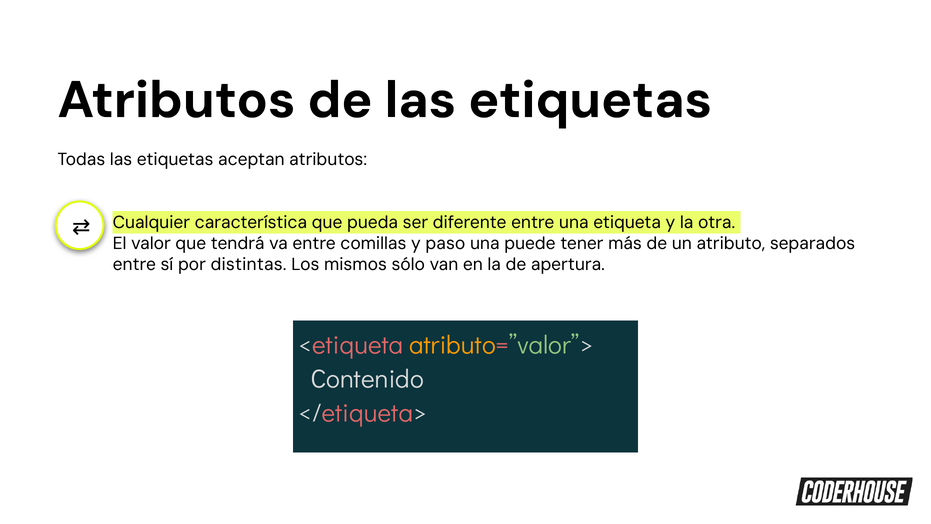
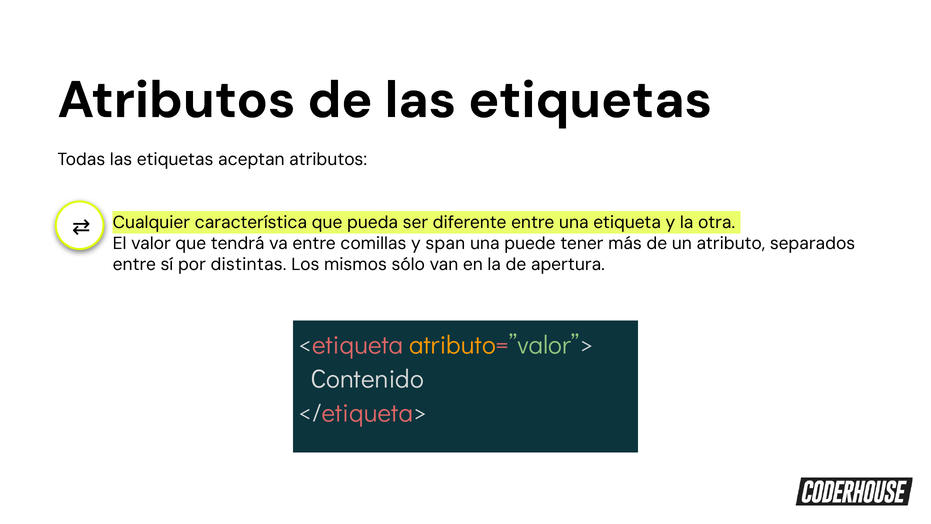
paso: paso -> span
